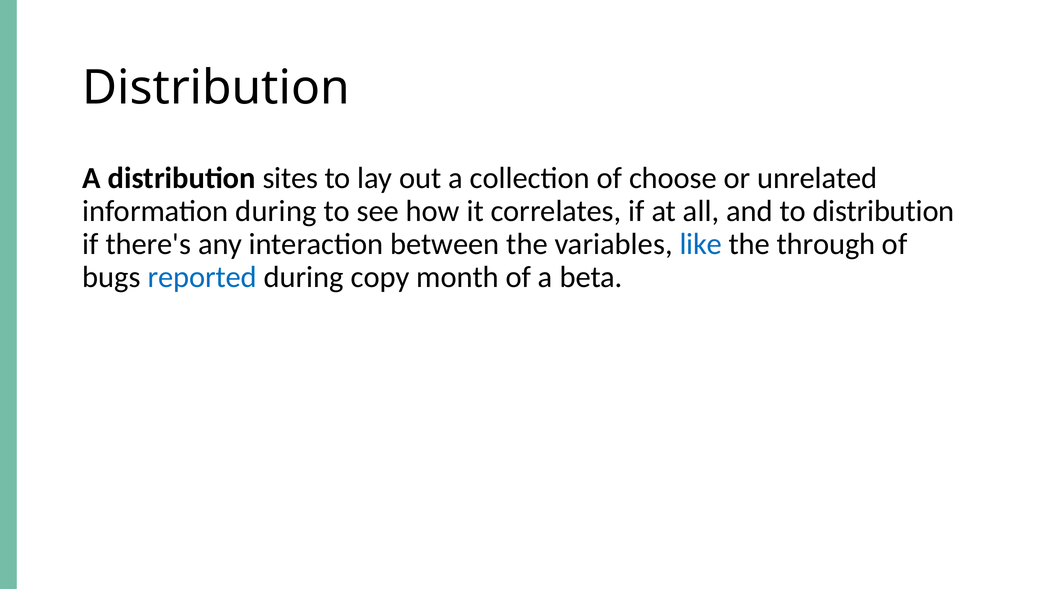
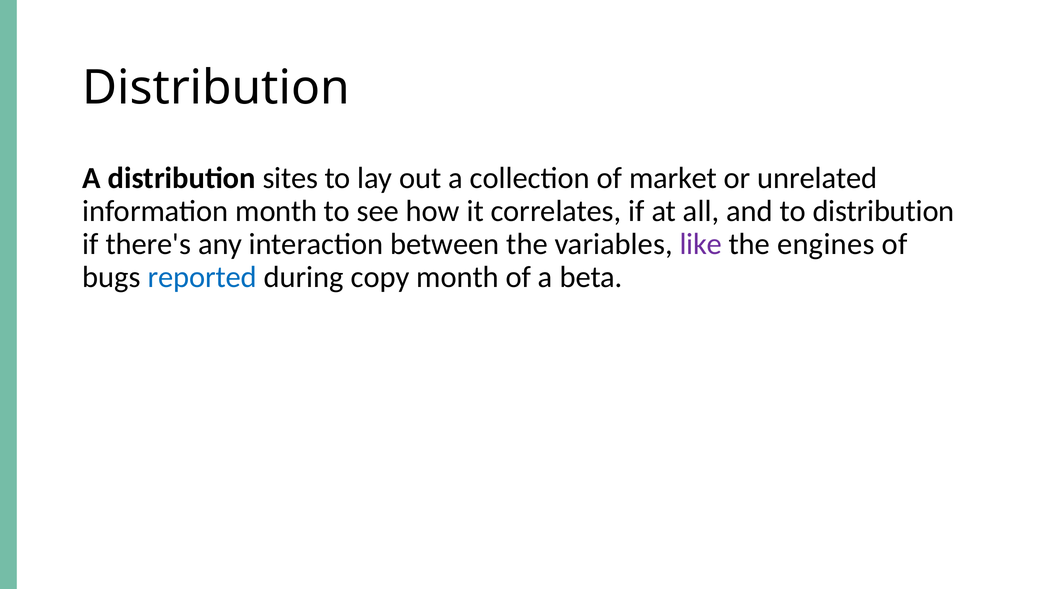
choose: choose -> market
information during: during -> month
like colour: blue -> purple
through: through -> engines
